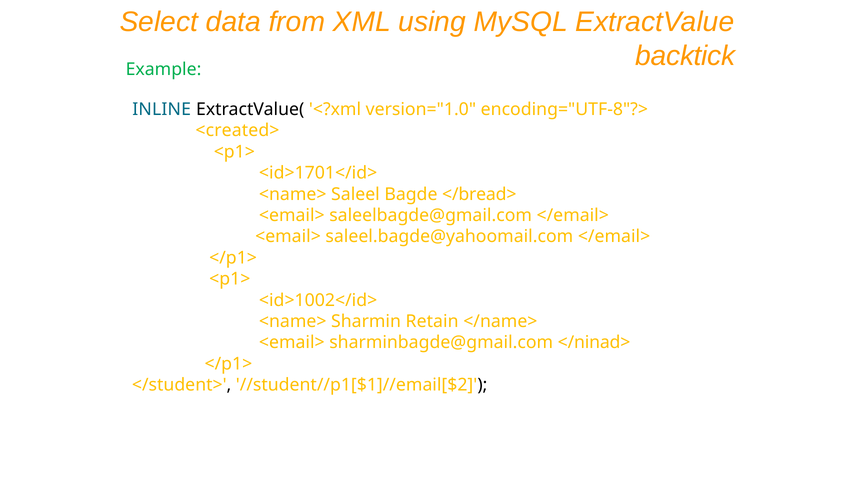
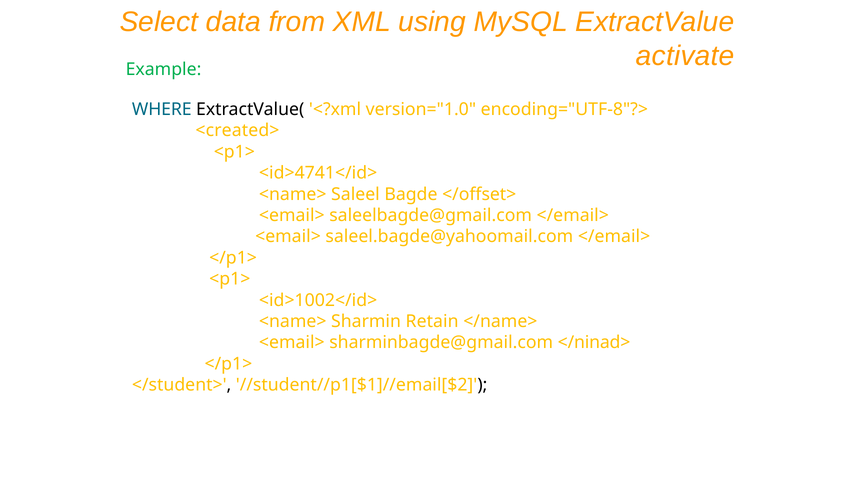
backtick: backtick -> activate
INLINE: INLINE -> WHERE
<id>1701</id>: <id>1701</id> -> <id>4741</id>
</bread>: </bread> -> </offset>
